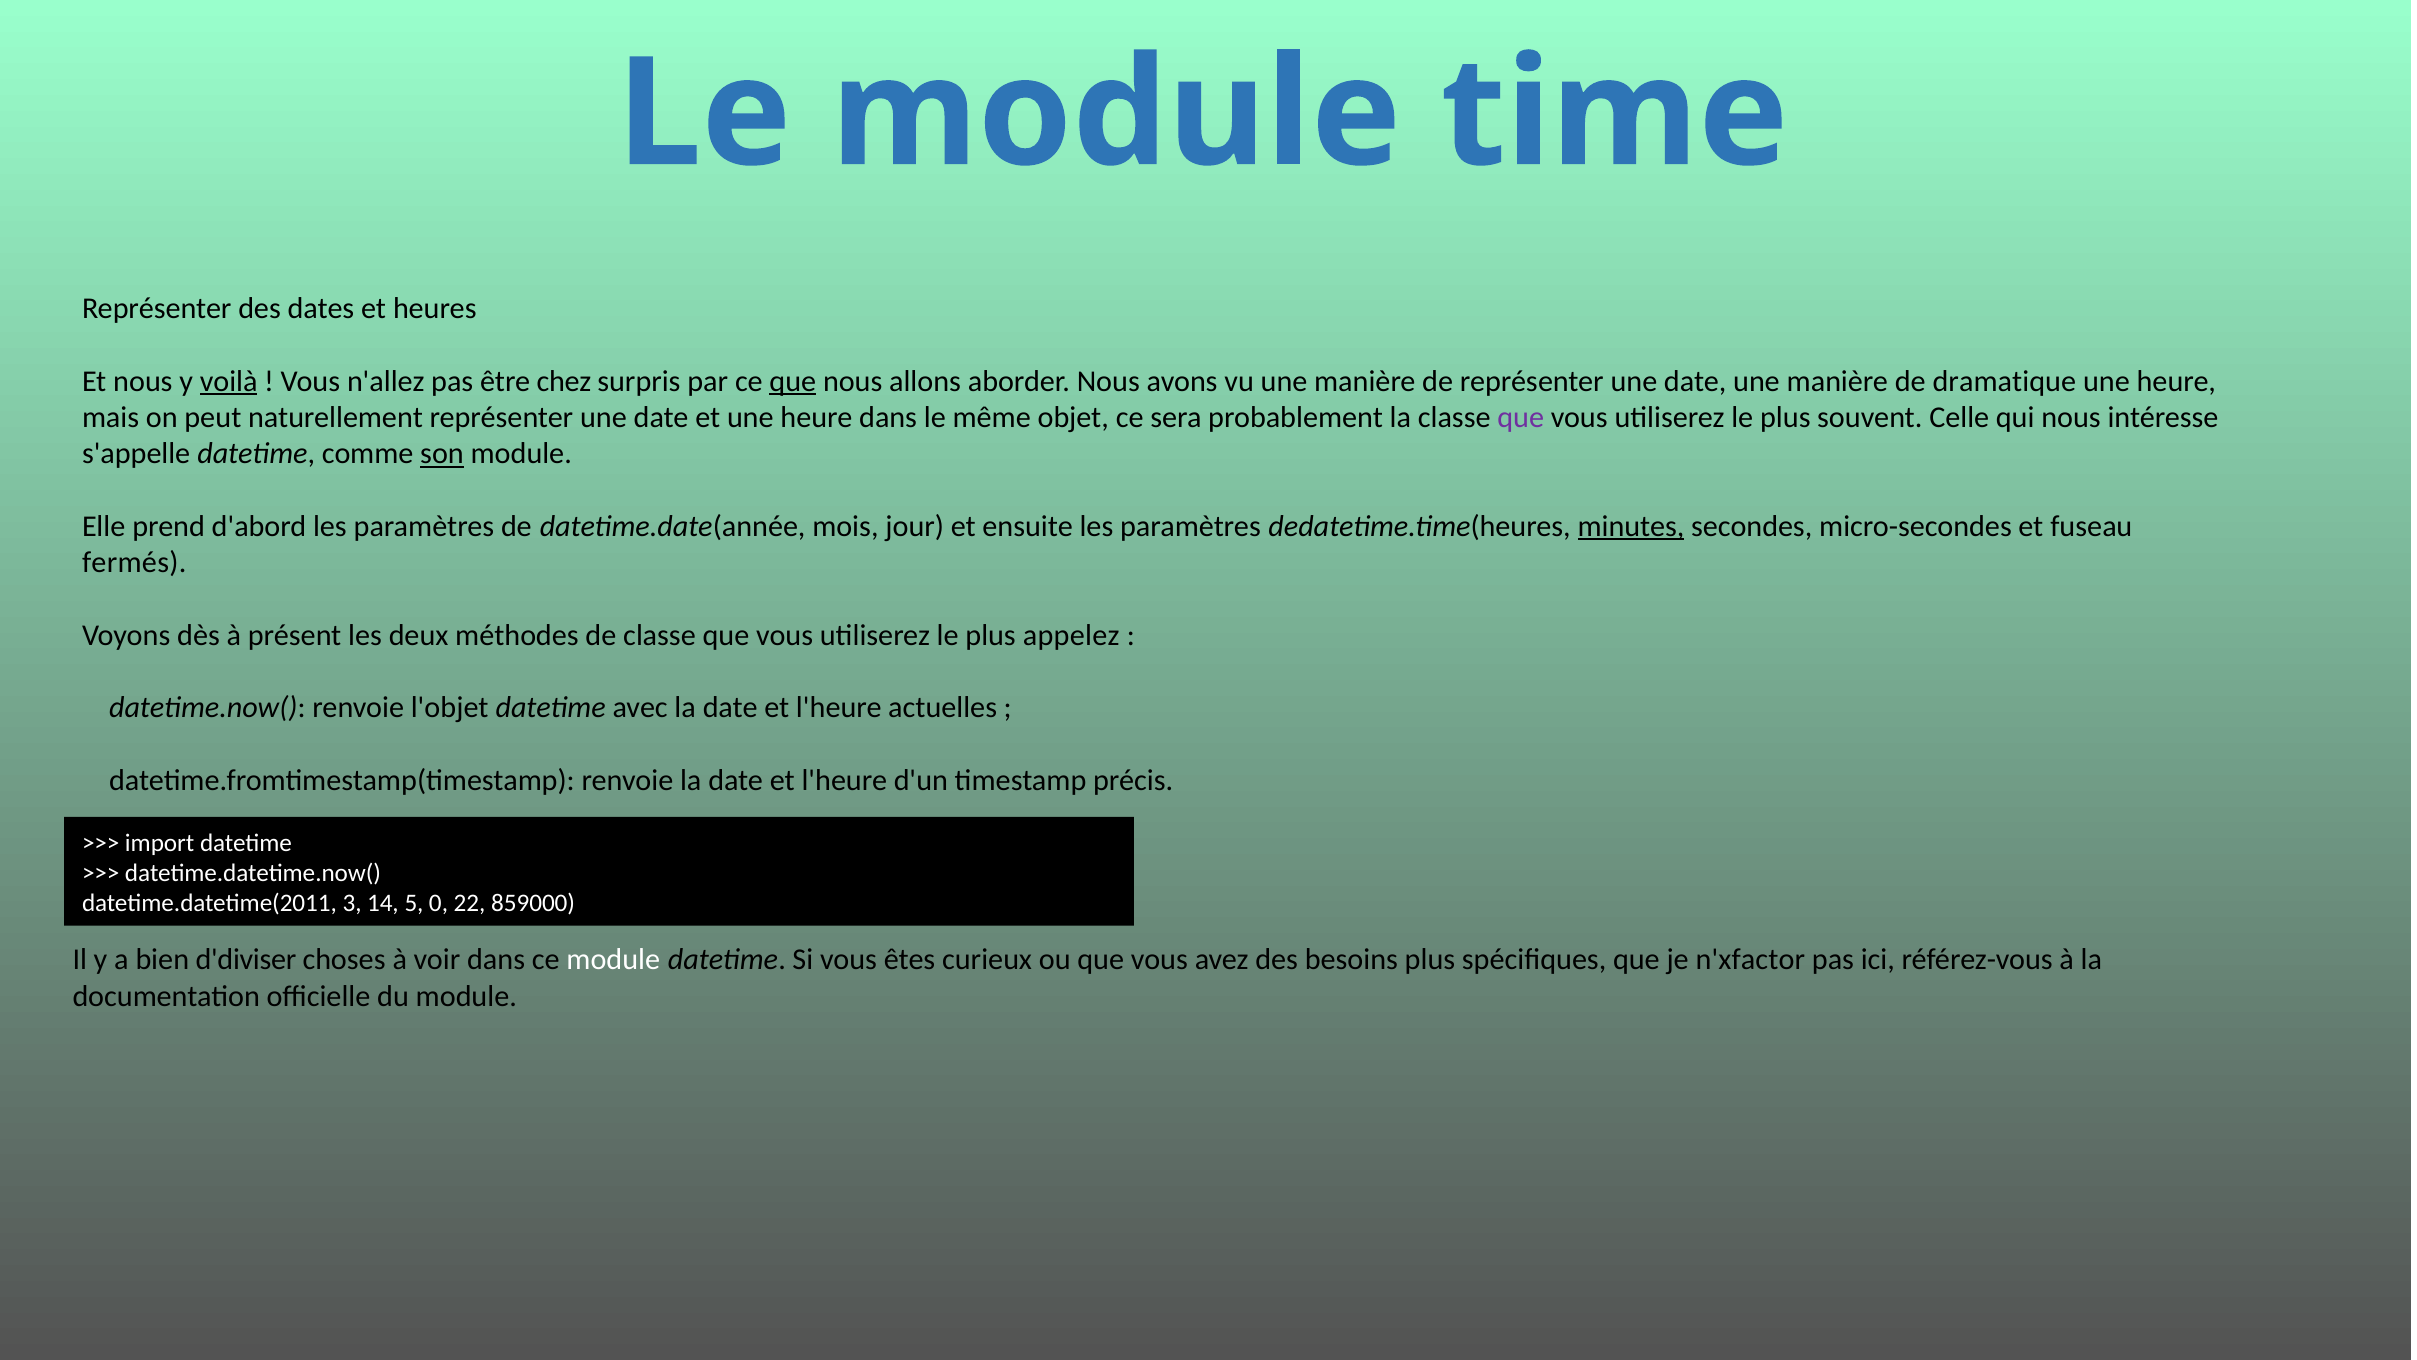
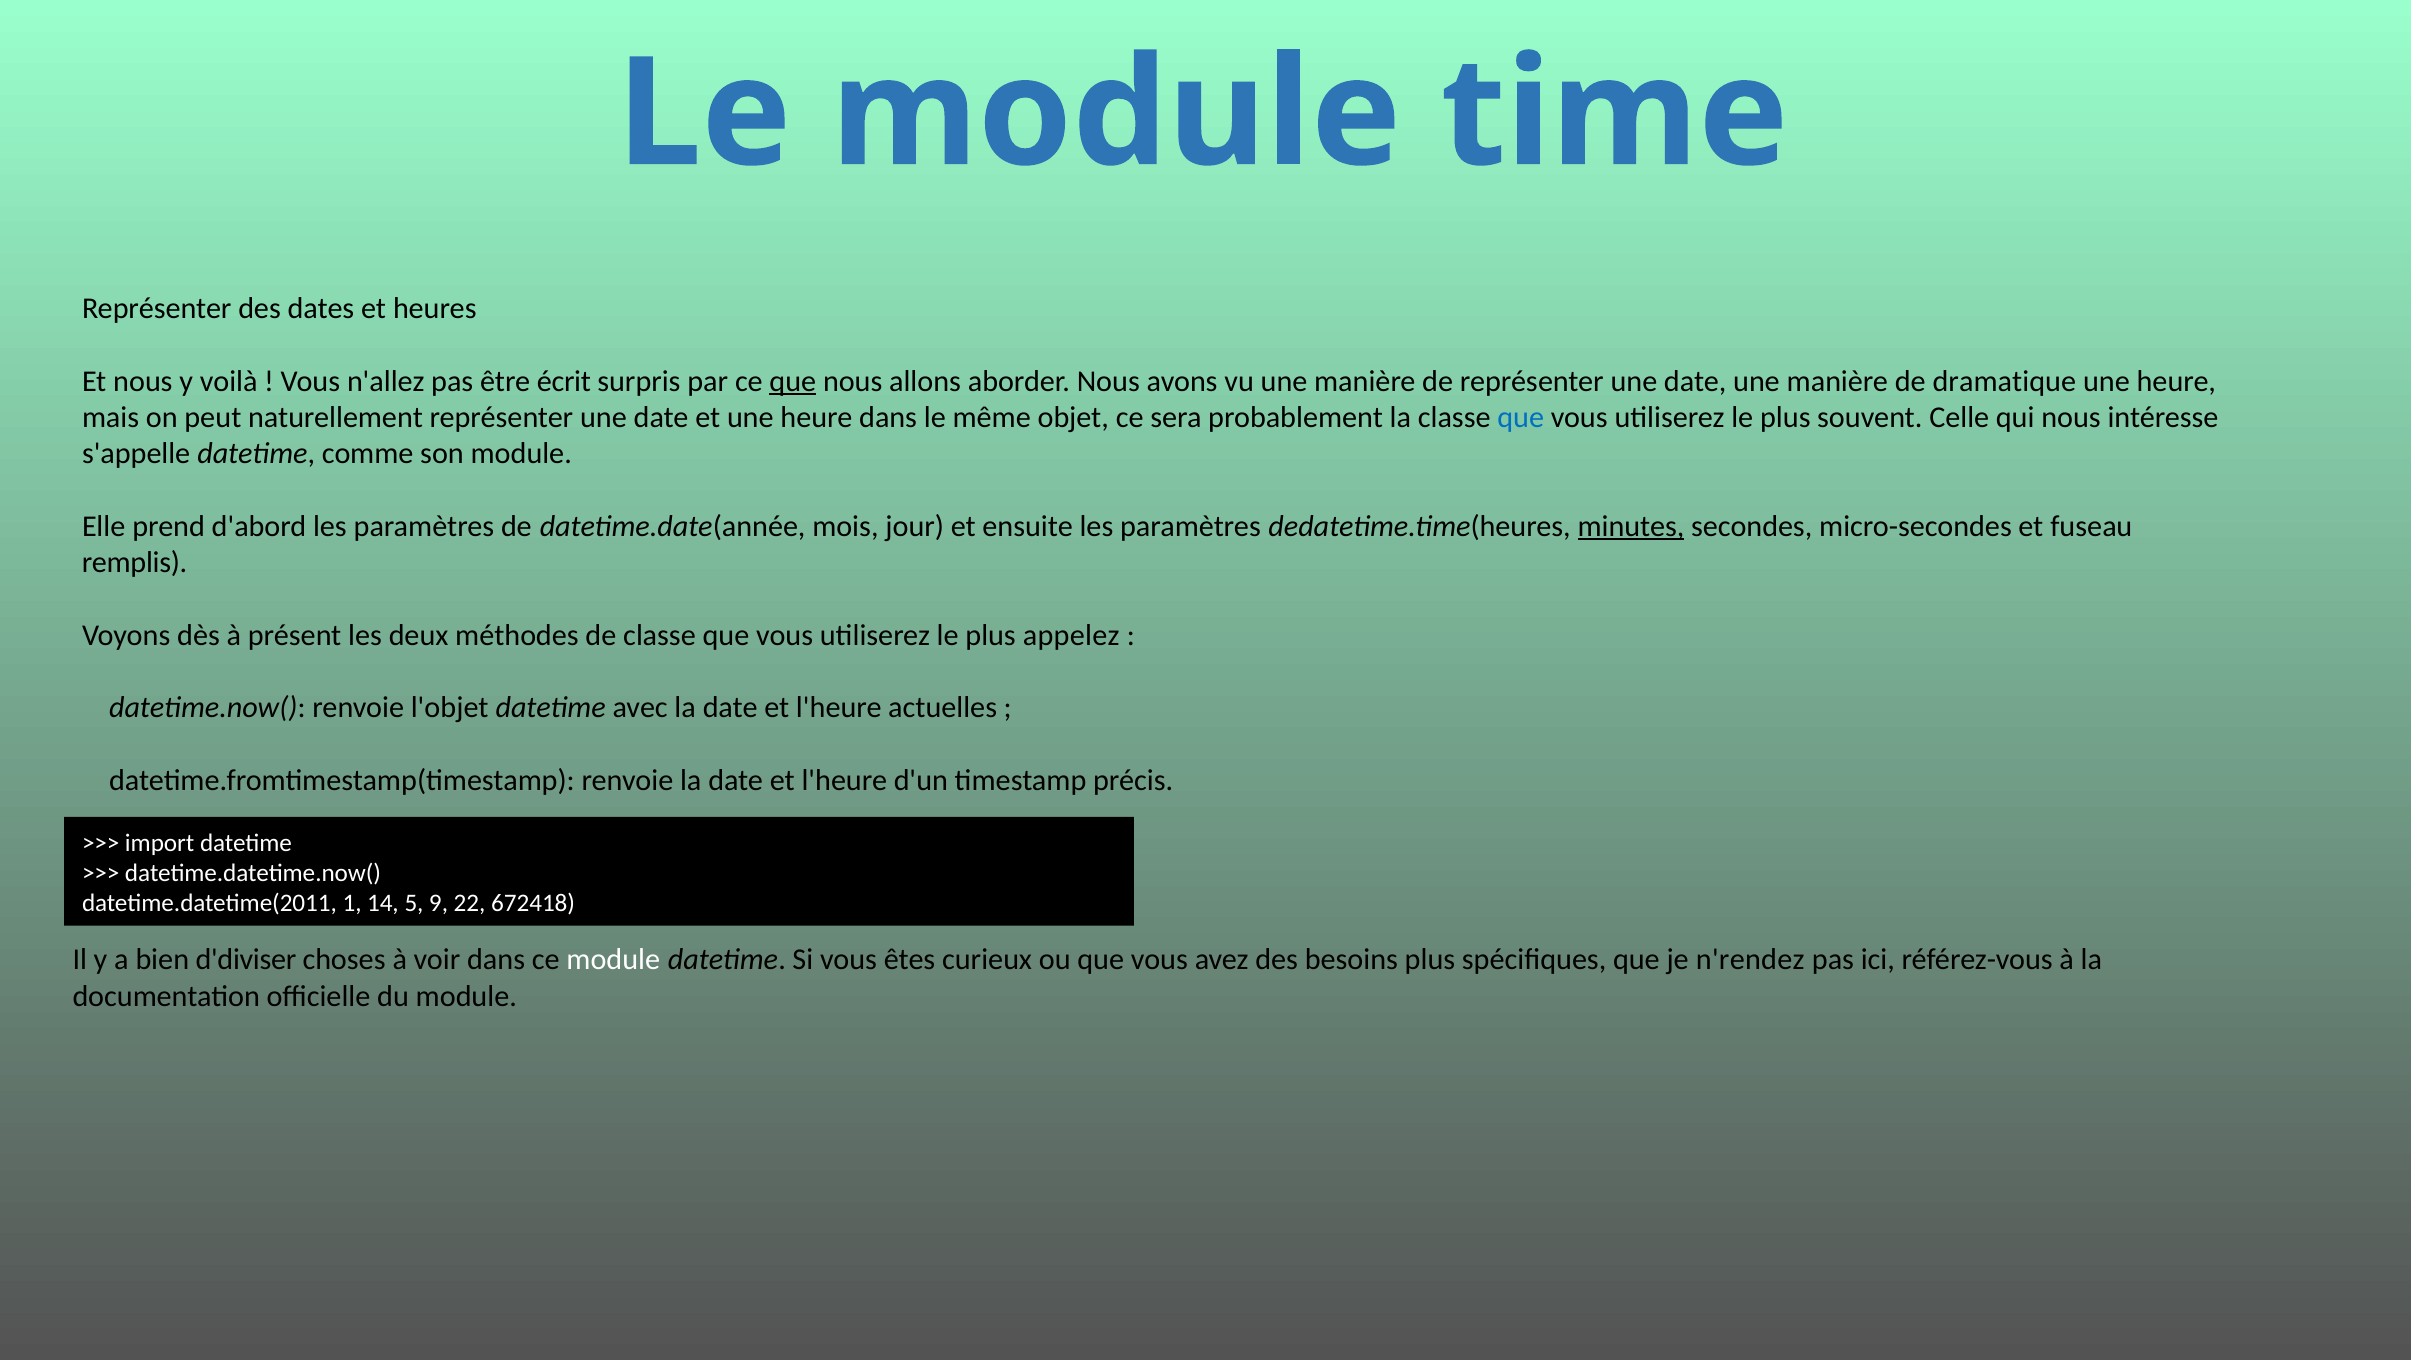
voilà underline: present -> none
chez: chez -> écrit
que at (1521, 417) colour: purple -> blue
son underline: present -> none
fermés: fermés -> remplis
3: 3 -> 1
0: 0 -> 9
859000: 859000 -> 672418
n'xfactor: n'xfactor -> n'rendez
